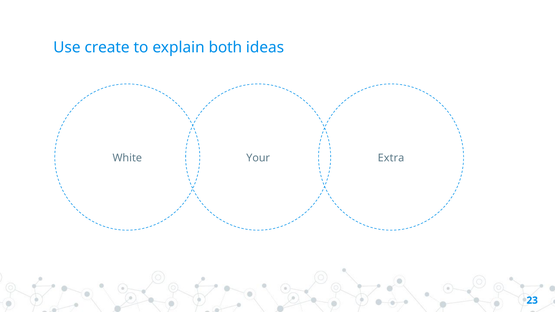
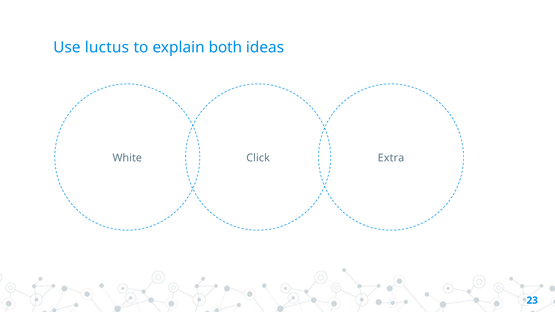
create: create -> luctus
Your: Your -> Click
